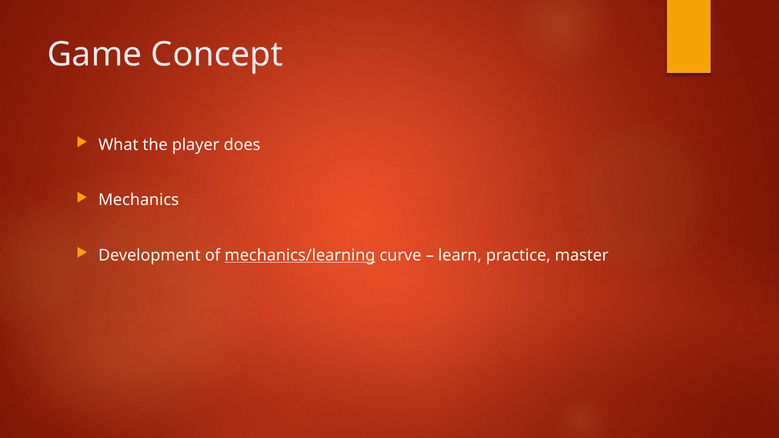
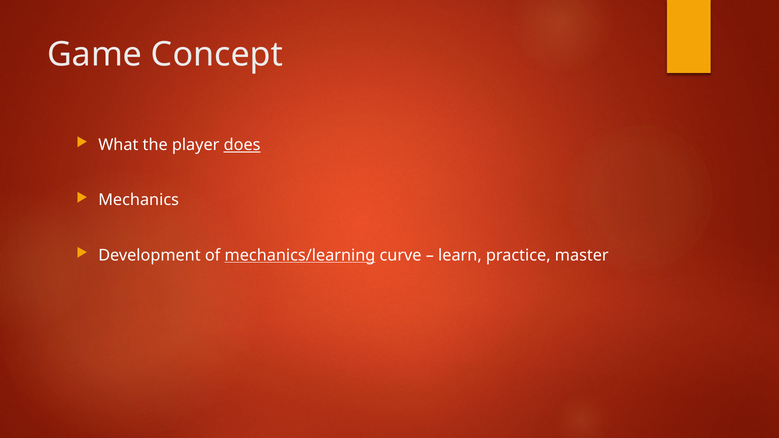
does underline: none -> present
